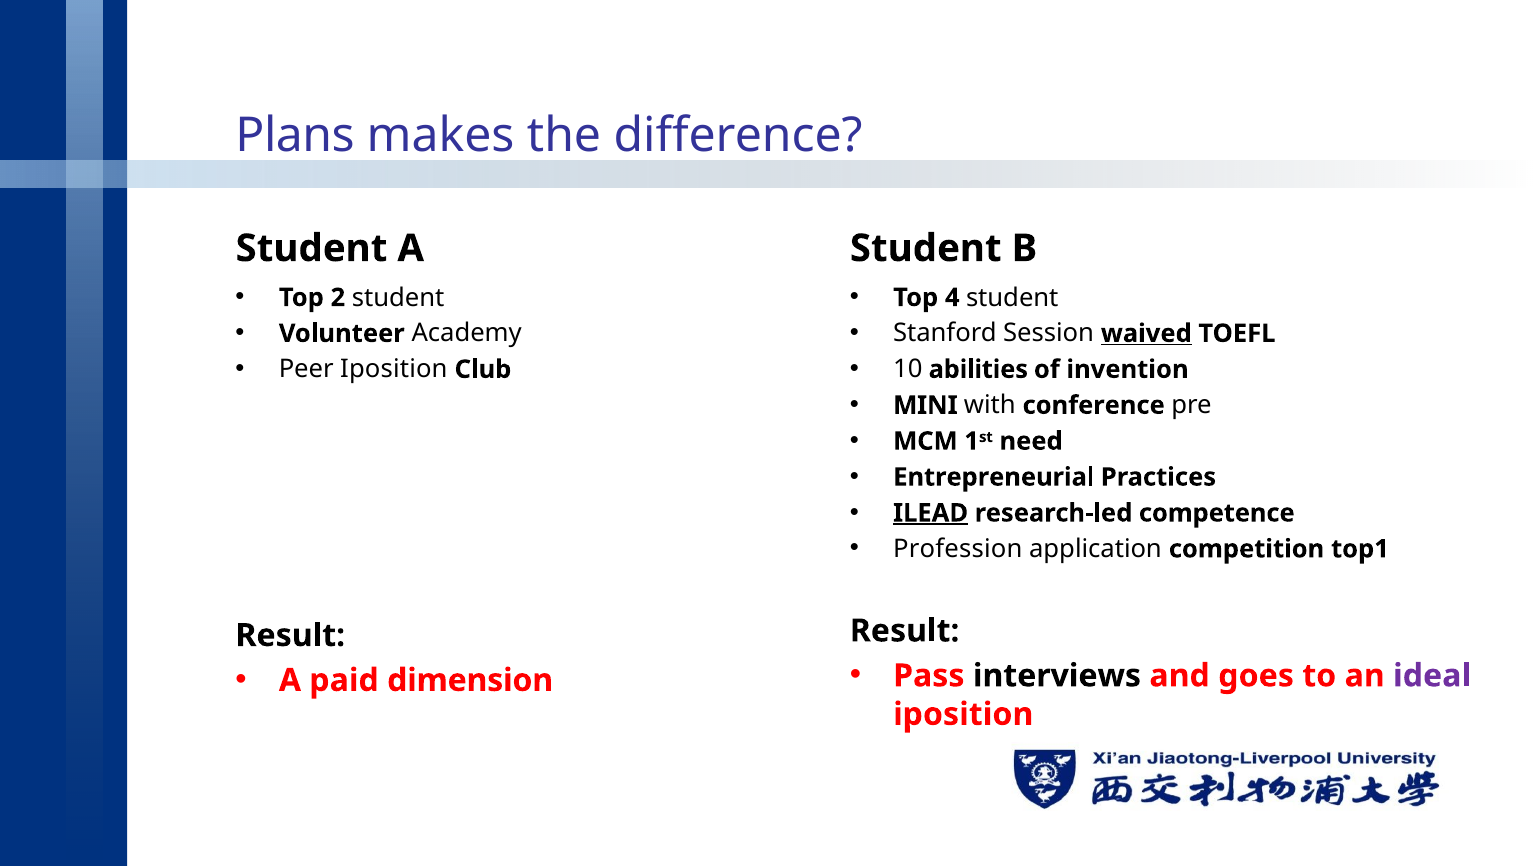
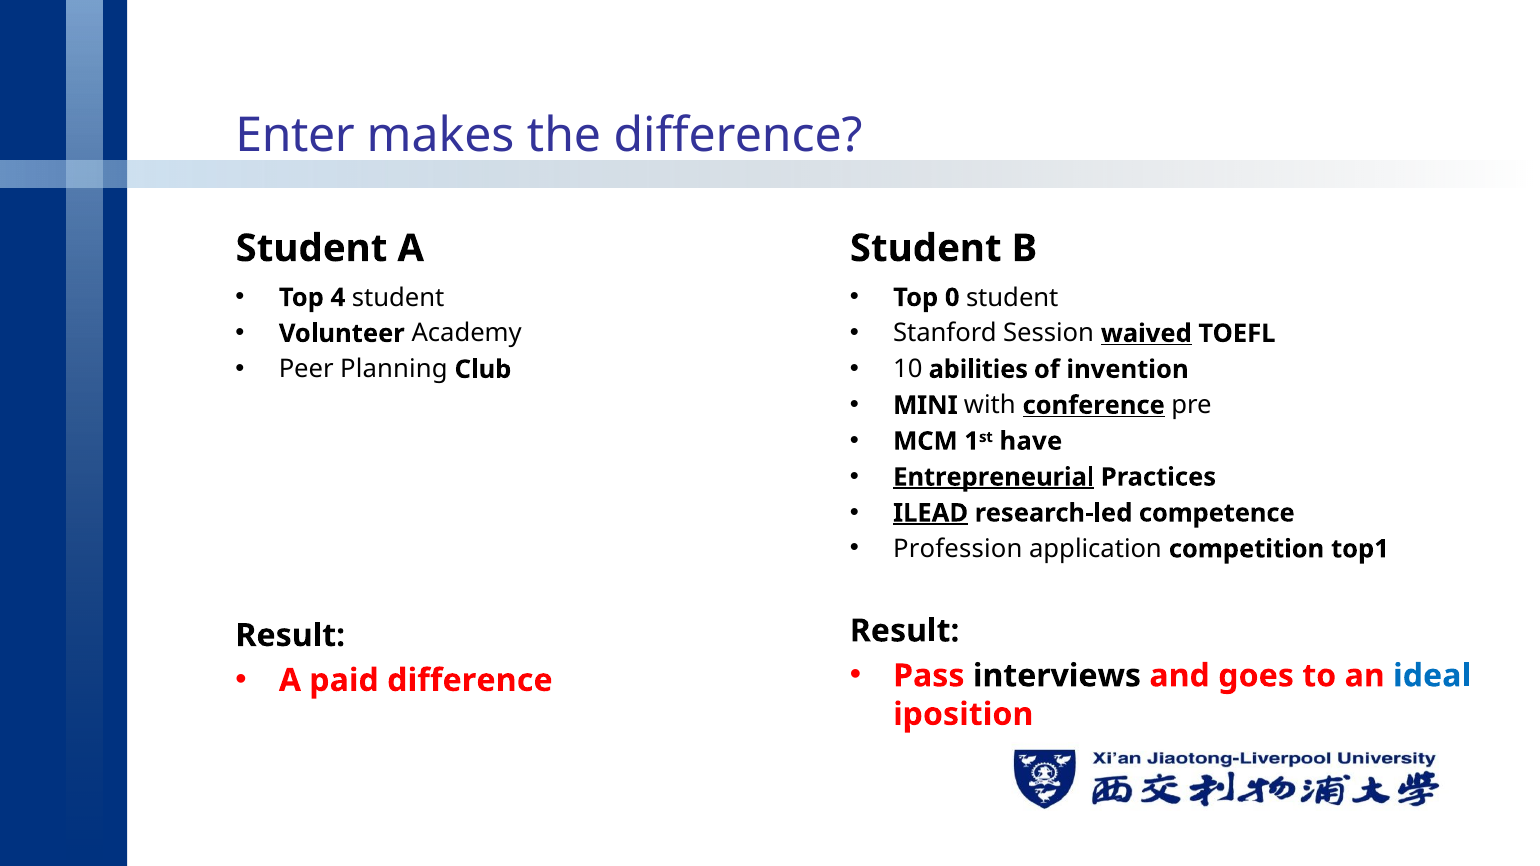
Plans: Plans -> Enter
2: 2 -> 4
4: 4 -> 0
Peer Iposition: Iposition -> Planning
conference underline: none -> present
need: need -> have
Entrepreneurial underline: none -> present
ideal colour: purple -> blue
paid dimension: dimension -> difference
